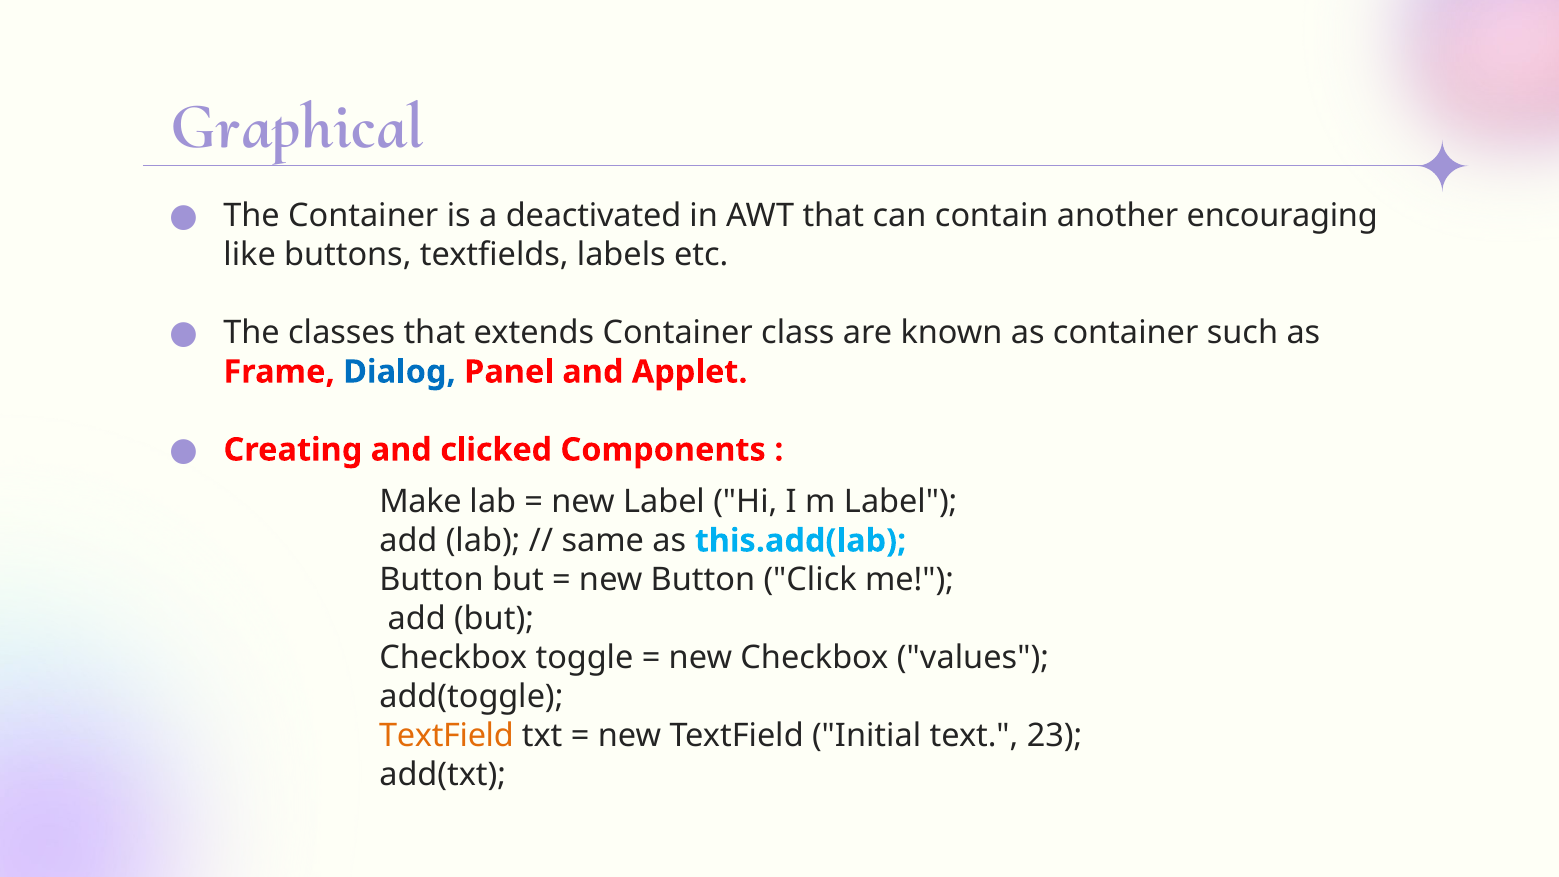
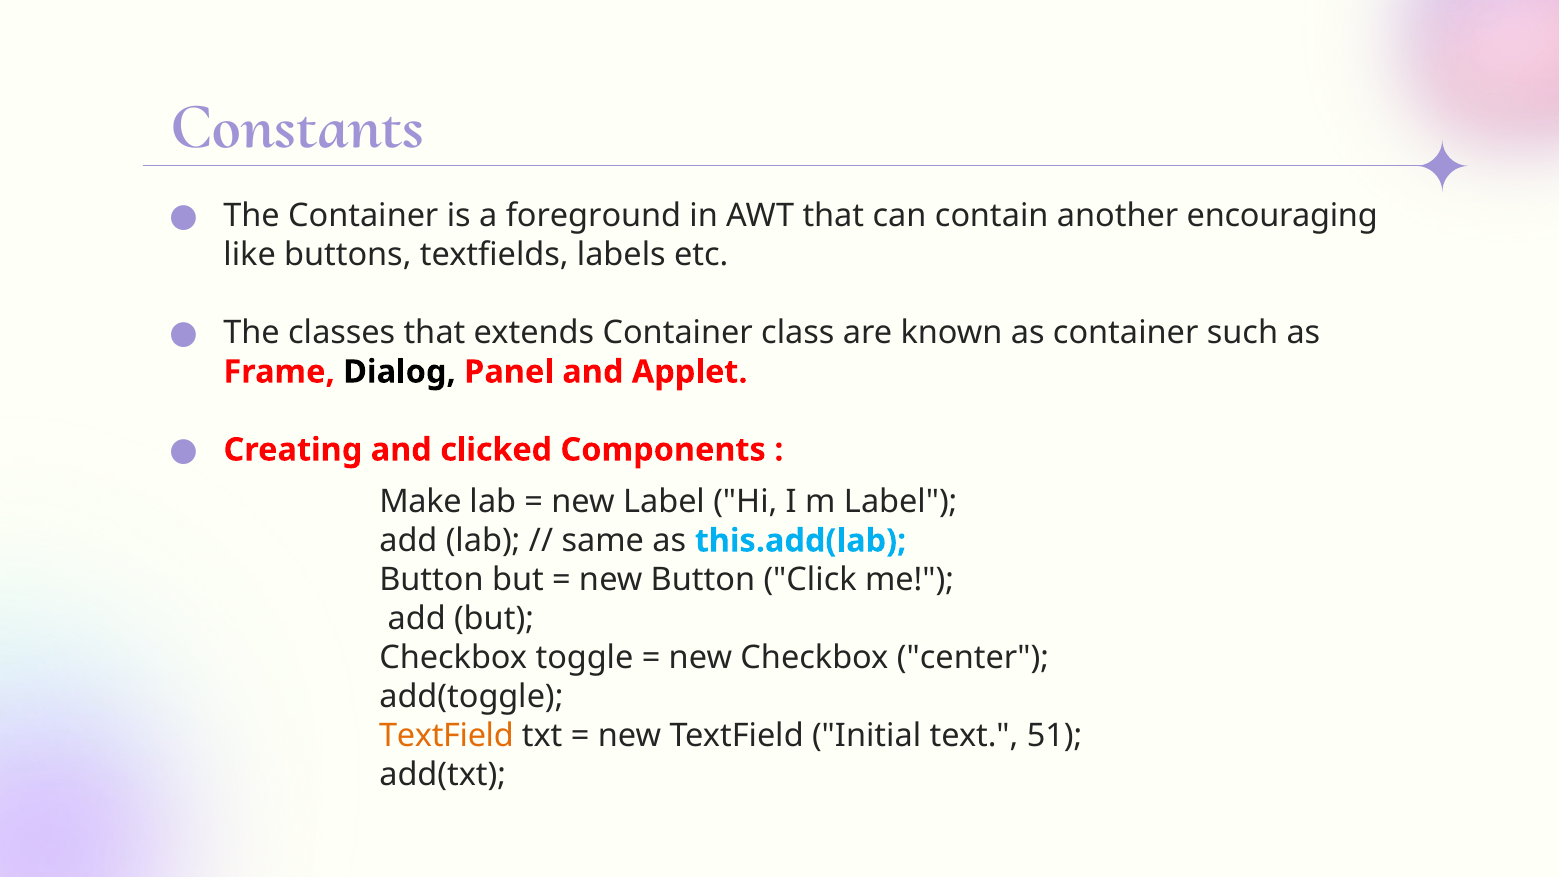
Graphical: Graphical -> Constants
deactivated: deactivated -> foreground
Dialog colour: blue -> black
values: values -> center
23: 23 -> 51
